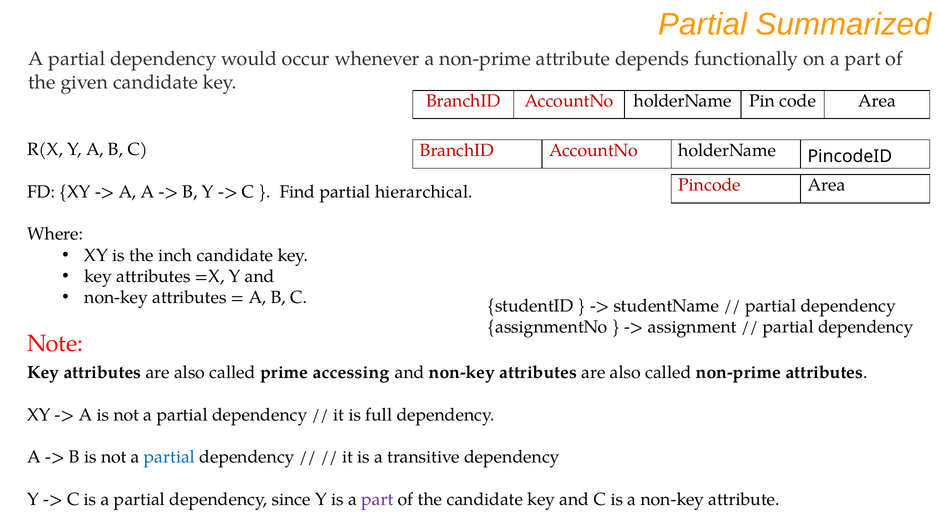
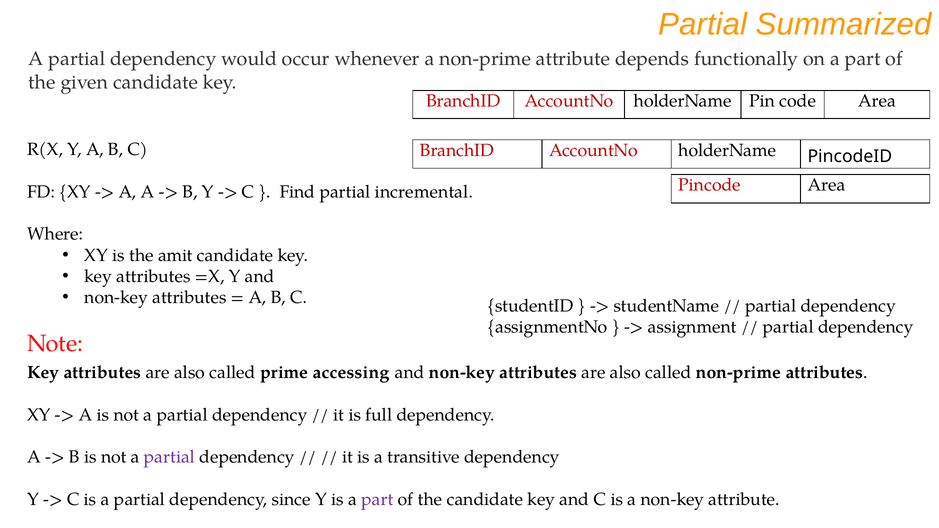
hierarchical: hierarchical -> incremental
inch: inch -> amit
partial at (169, 457) colour: blue -> purple
